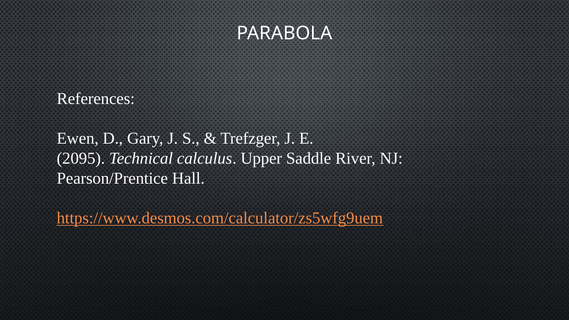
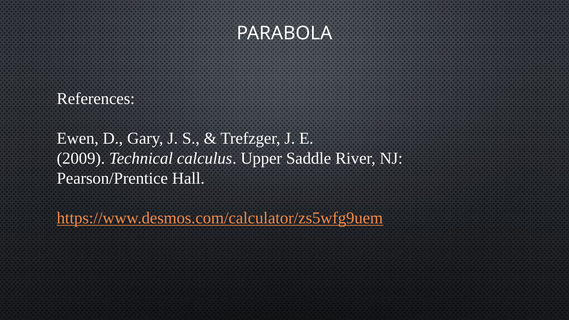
2095: 2095 -> 2009
